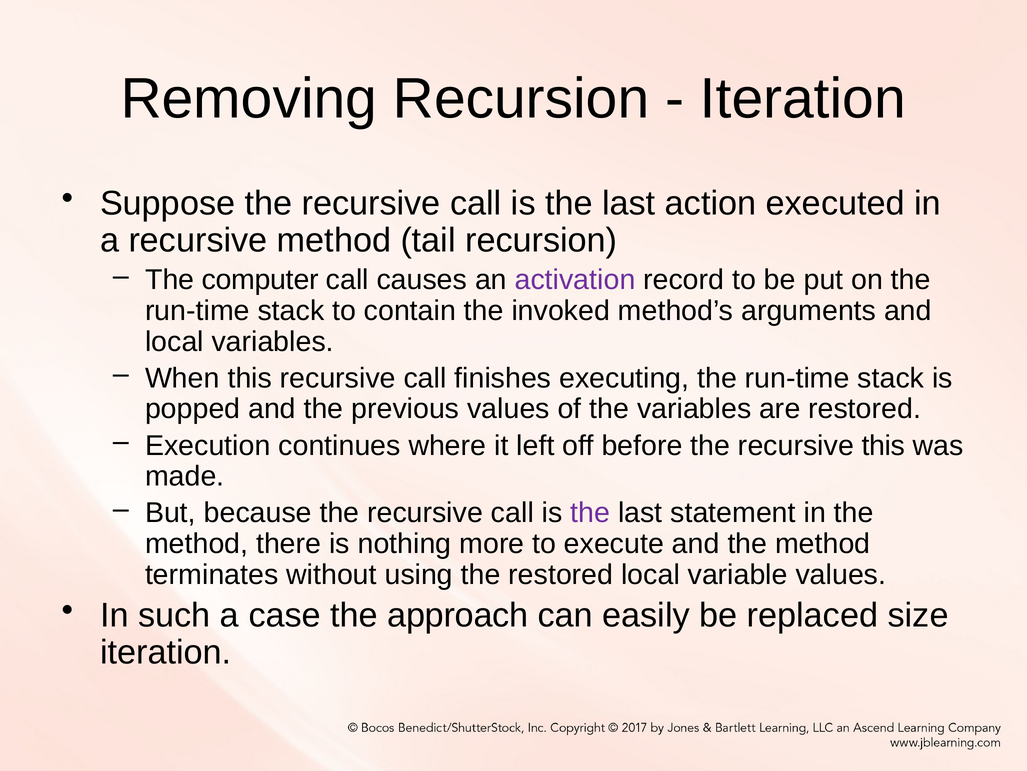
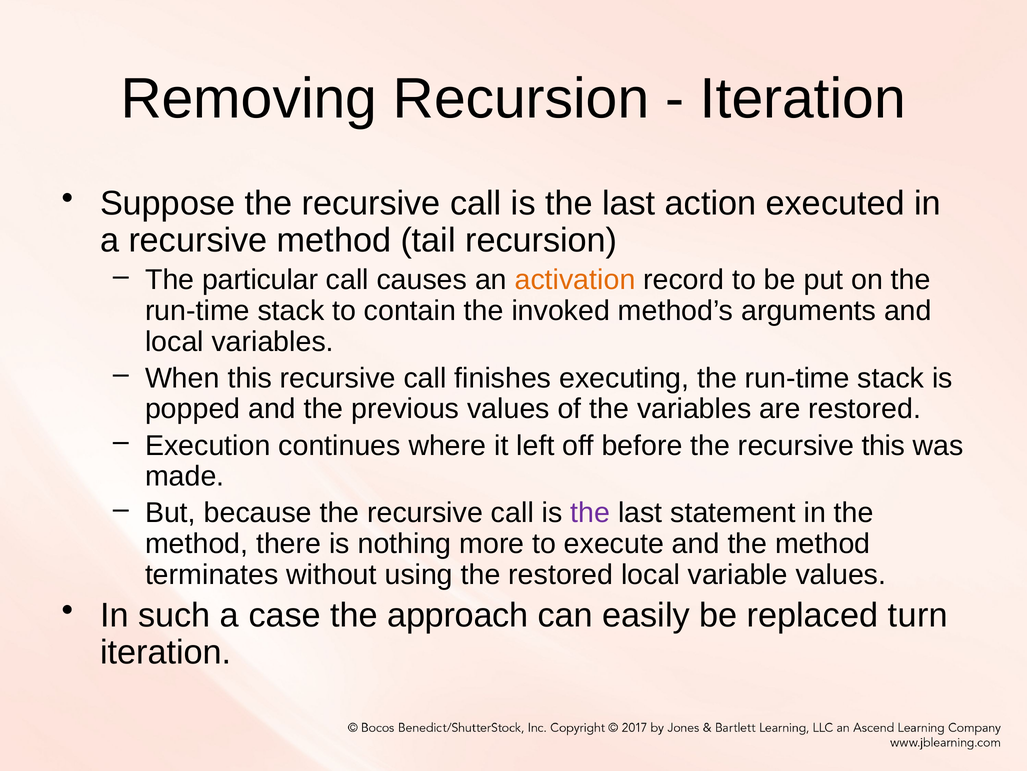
computer: computer -> particular
activation colour: purple -> orange
size: size -> turn
